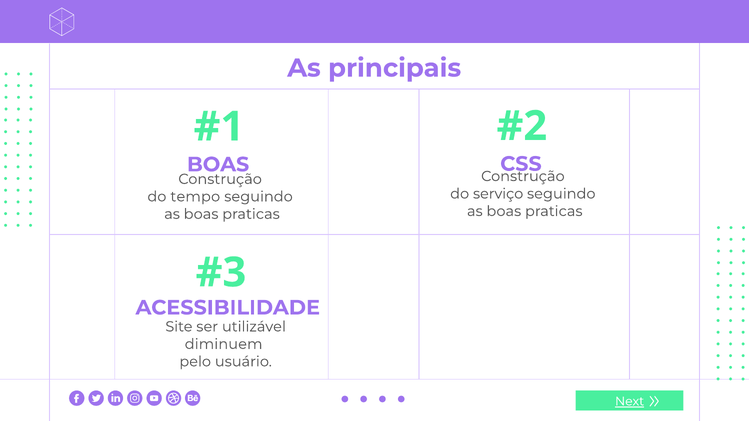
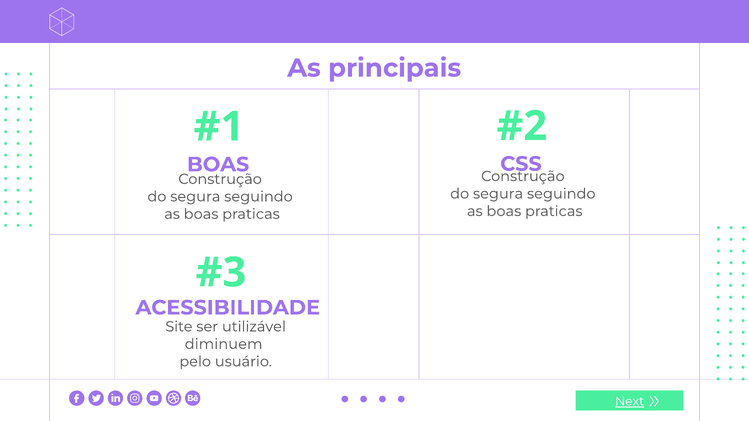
serviço at (498, 194): serviço -> segura
tempo at (195, 197): tempo -> segura
